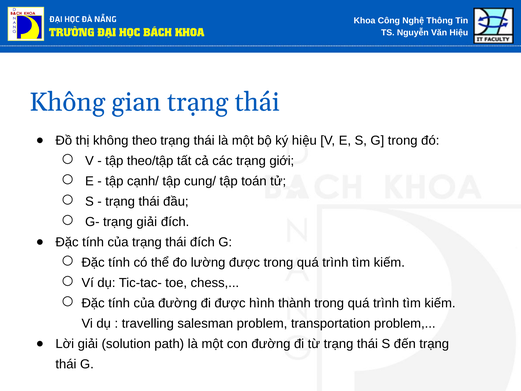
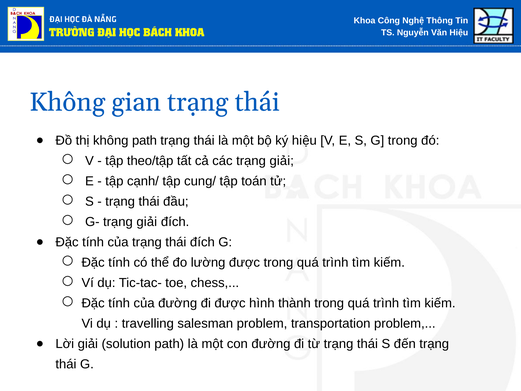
không theo: theo -> path
các trạng giới: giới -> giải
